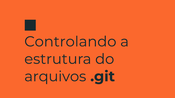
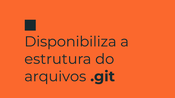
Controlando: Controlando -> Disponibiliza
